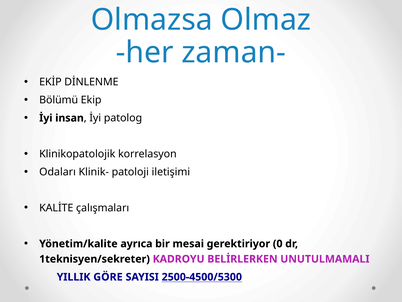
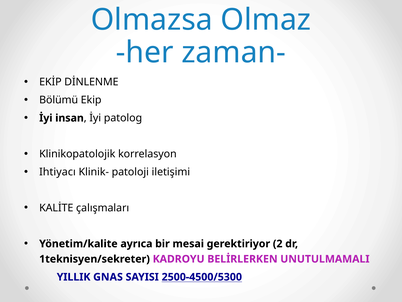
Odaları: Odaları -> Ihtiyacı
0: 0 -> 2
GÖRE: GÖRE -> GNAS
